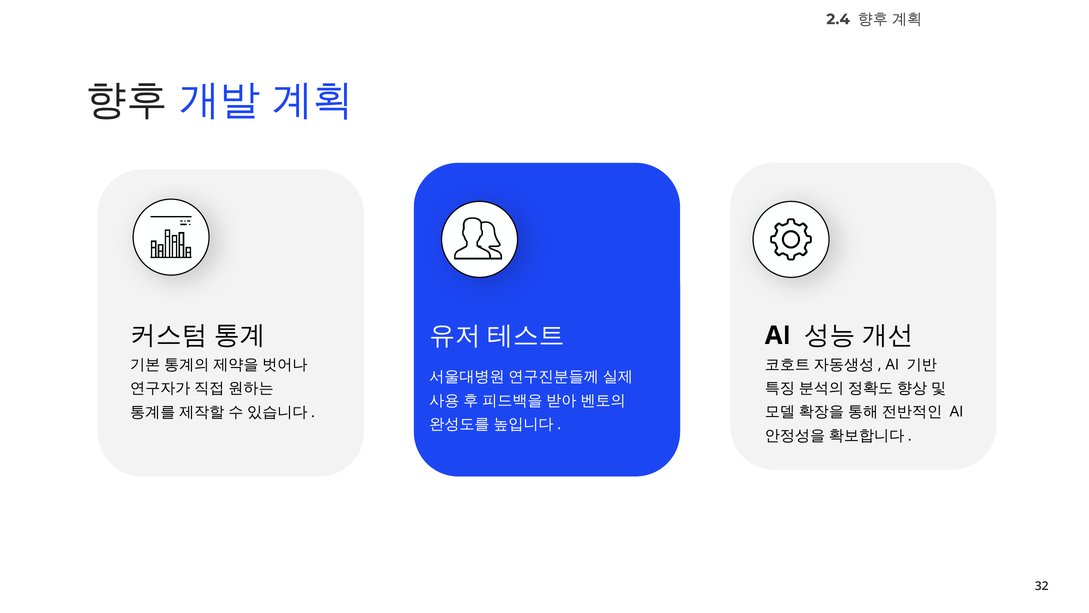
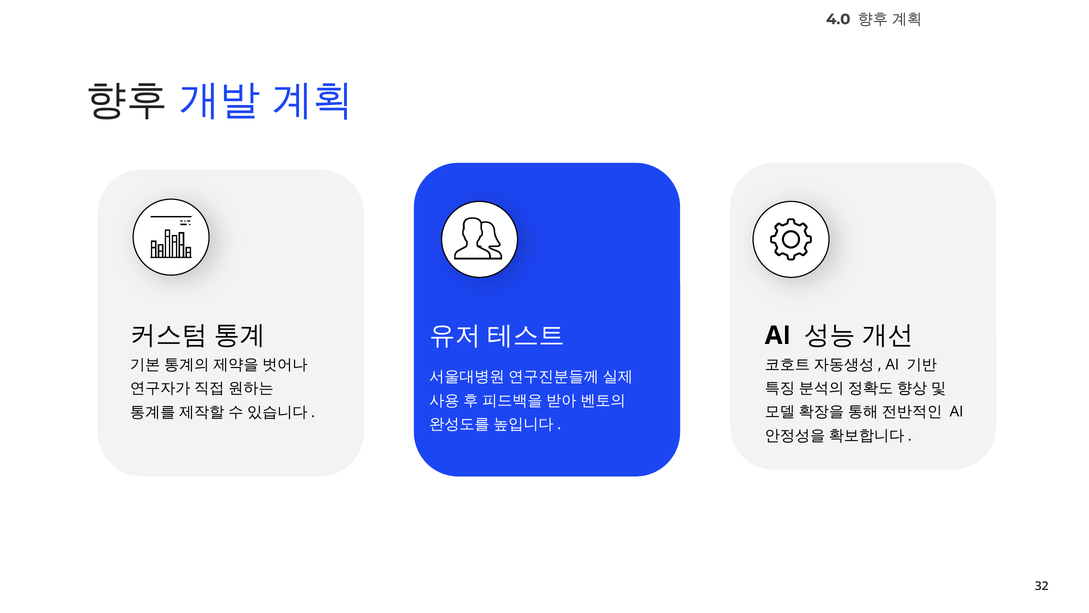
2.4: 2.4 -> 4.0
